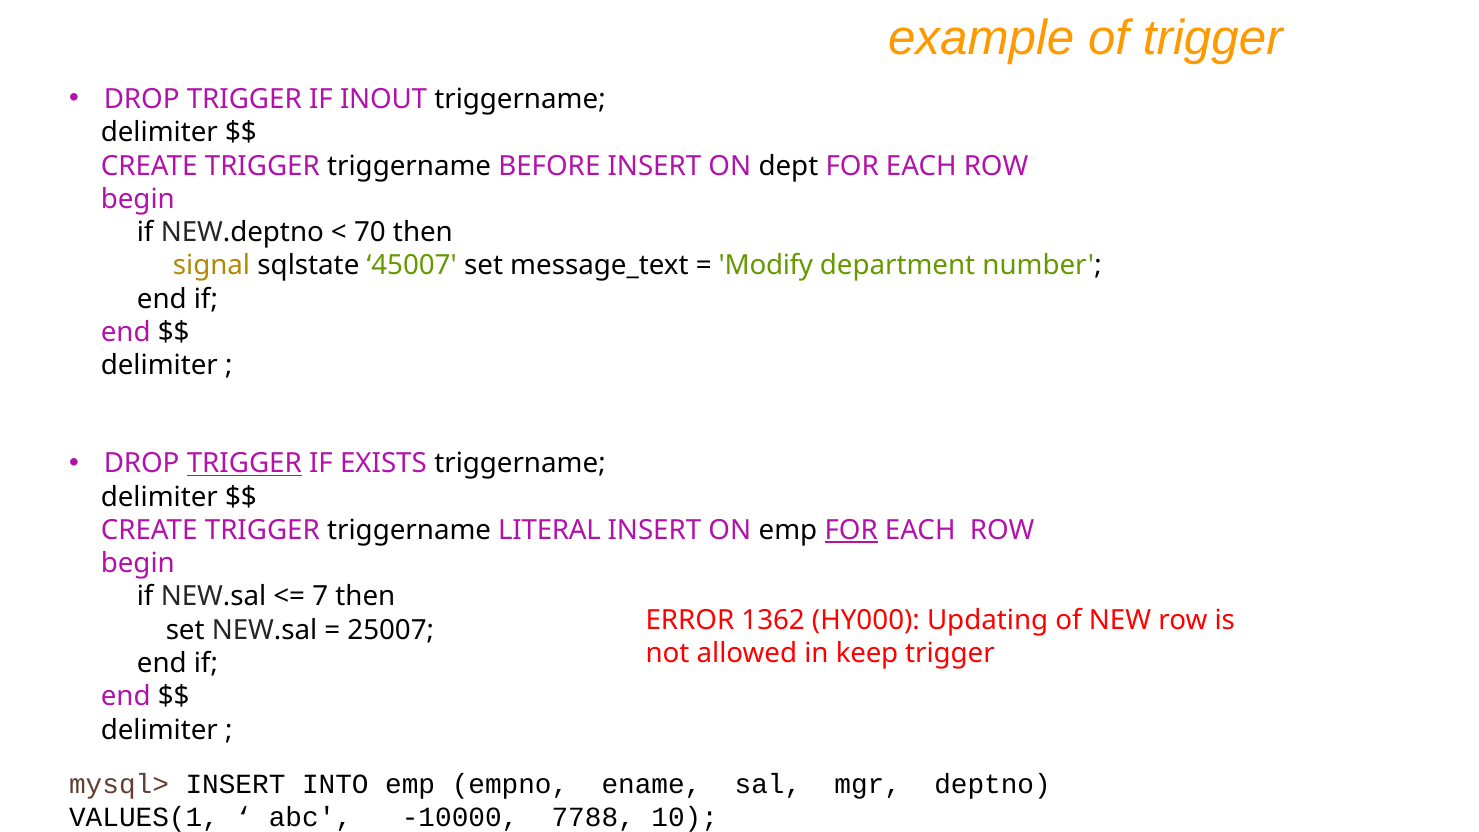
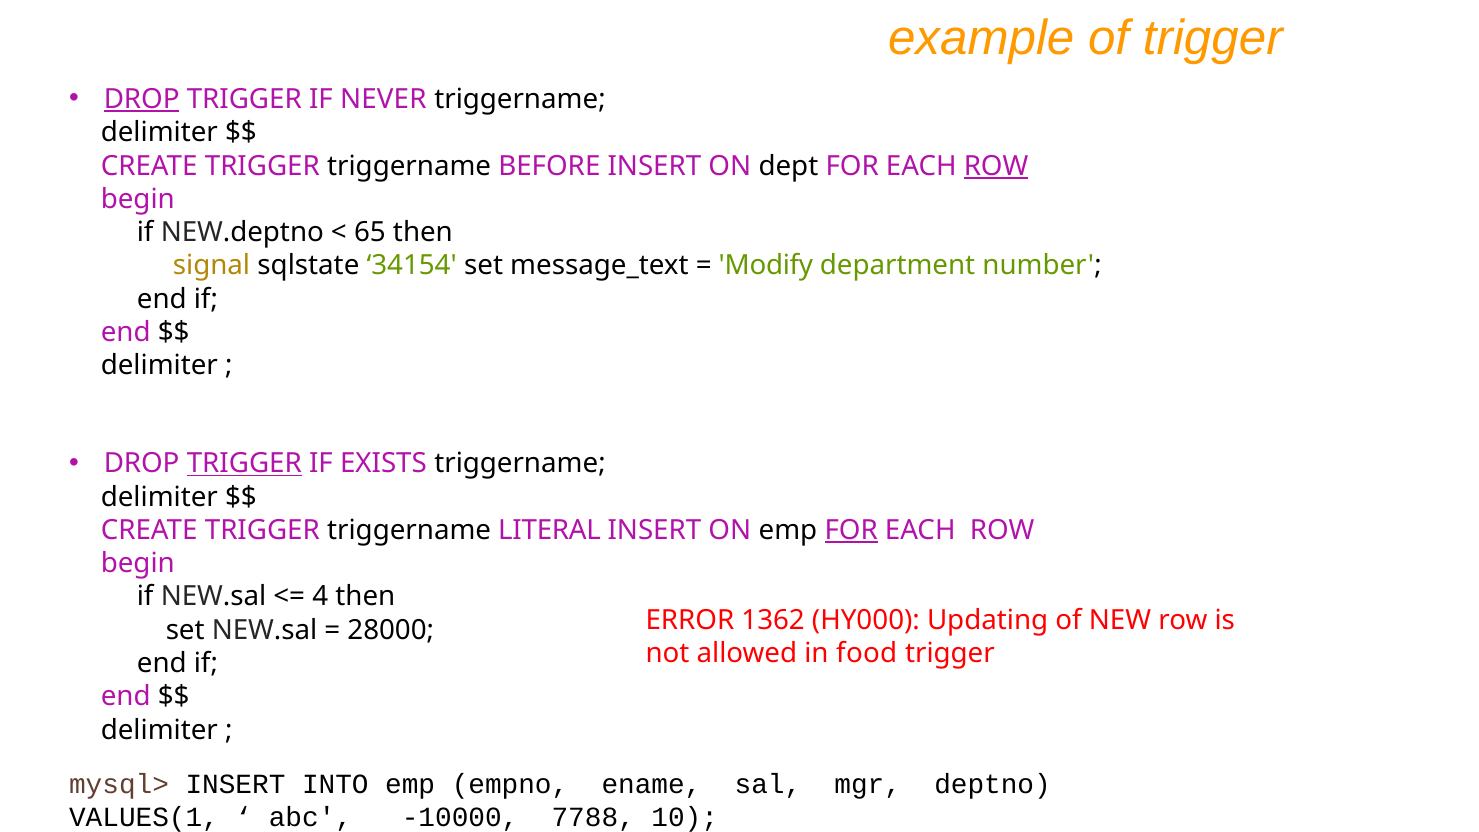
DROP at (142, 99) underline: none -> present
INOUT: INOUT -> NEVER
ROW at (996, 166) underline: none -> present
70: 70 -> 65
45007: 45007 -> 34154
7: 7 -> 4
25007: 25007 -> 28000
keep: keep -> food
